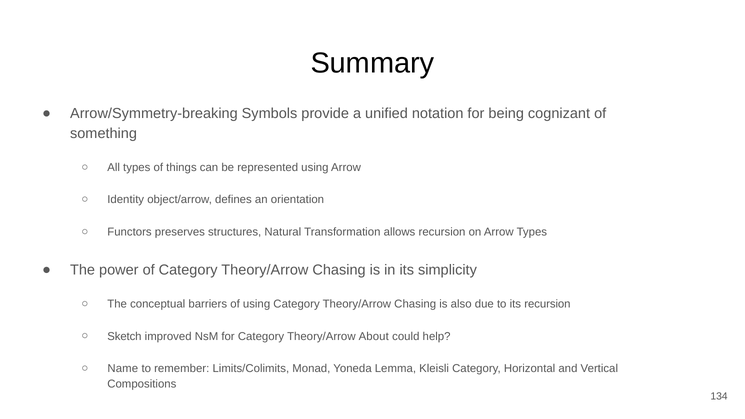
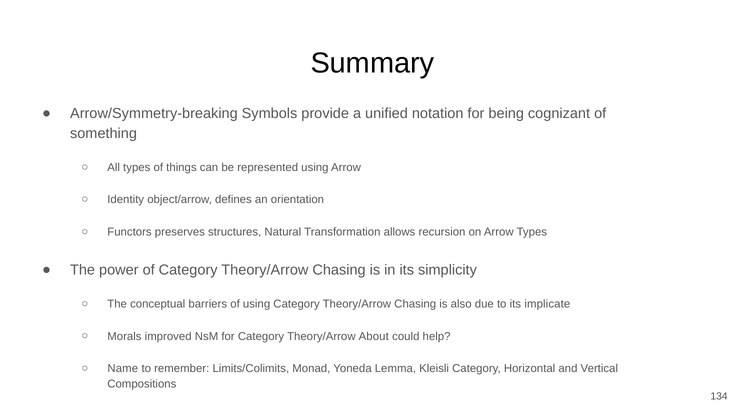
its recursion: recursion -> implicate
Sketch: Sketch -> Morals
